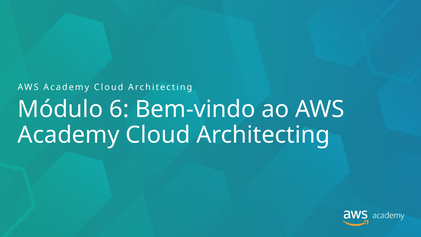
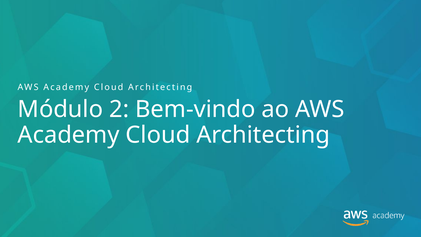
6: 6 -> 2
